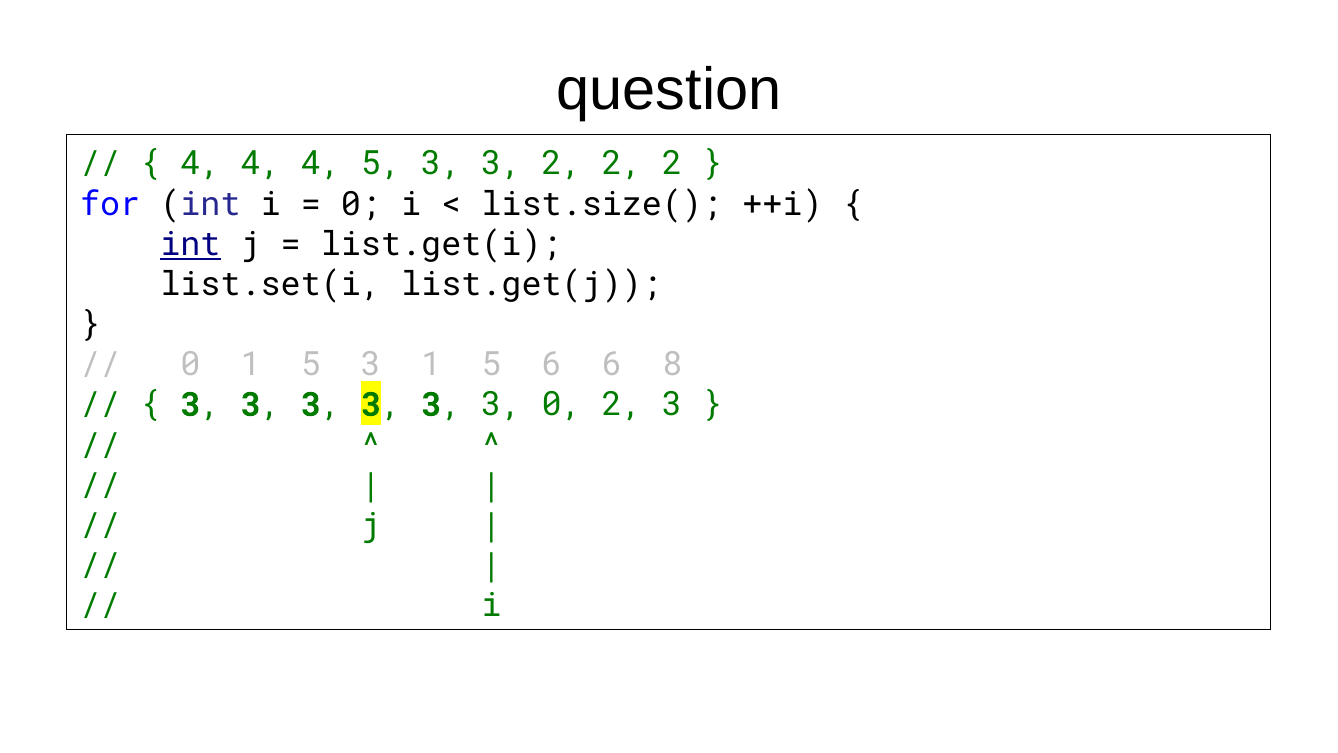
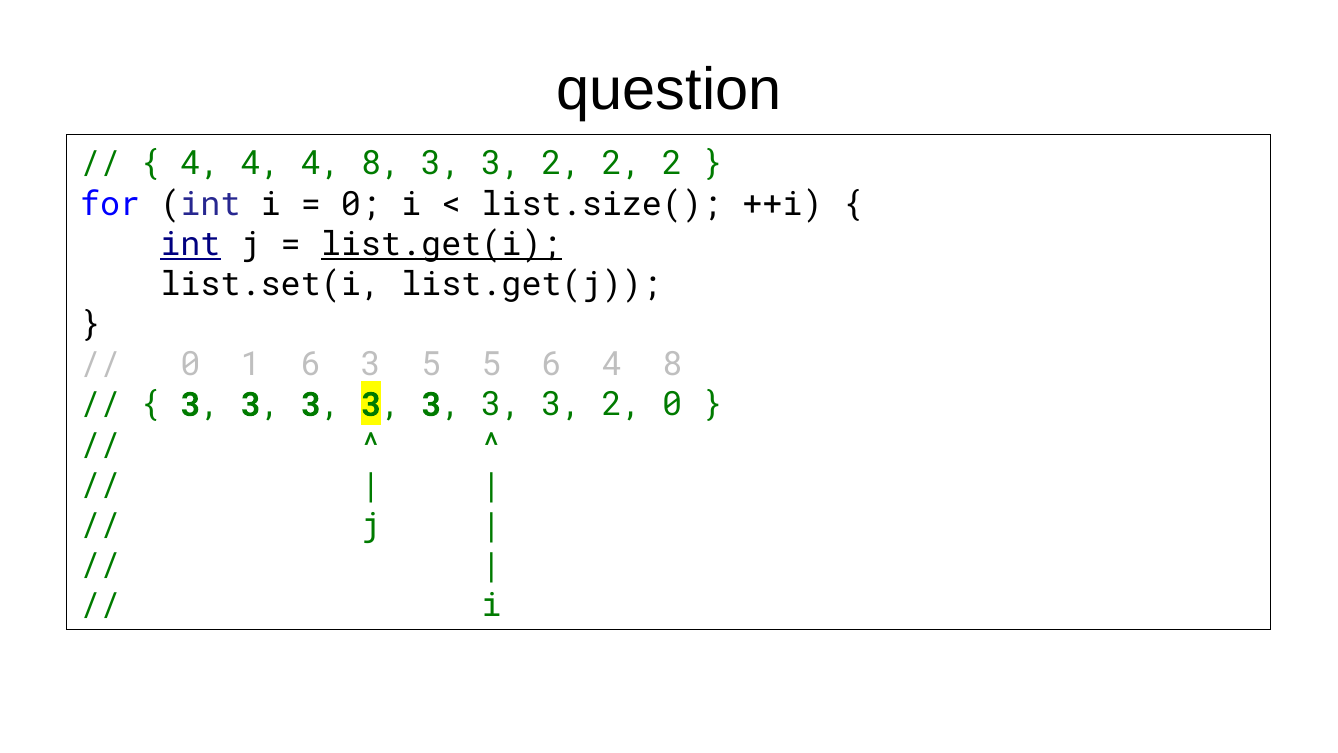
4 4 5: 5 -> 8
list.get(i underline: none -> present
0 1 5: 5 -> 6
1 at (431, 365): 1 -> 5
6 6: 6 -> 4
0 at (562, 405): 0 -> 3
2 3: 3 -> 0
